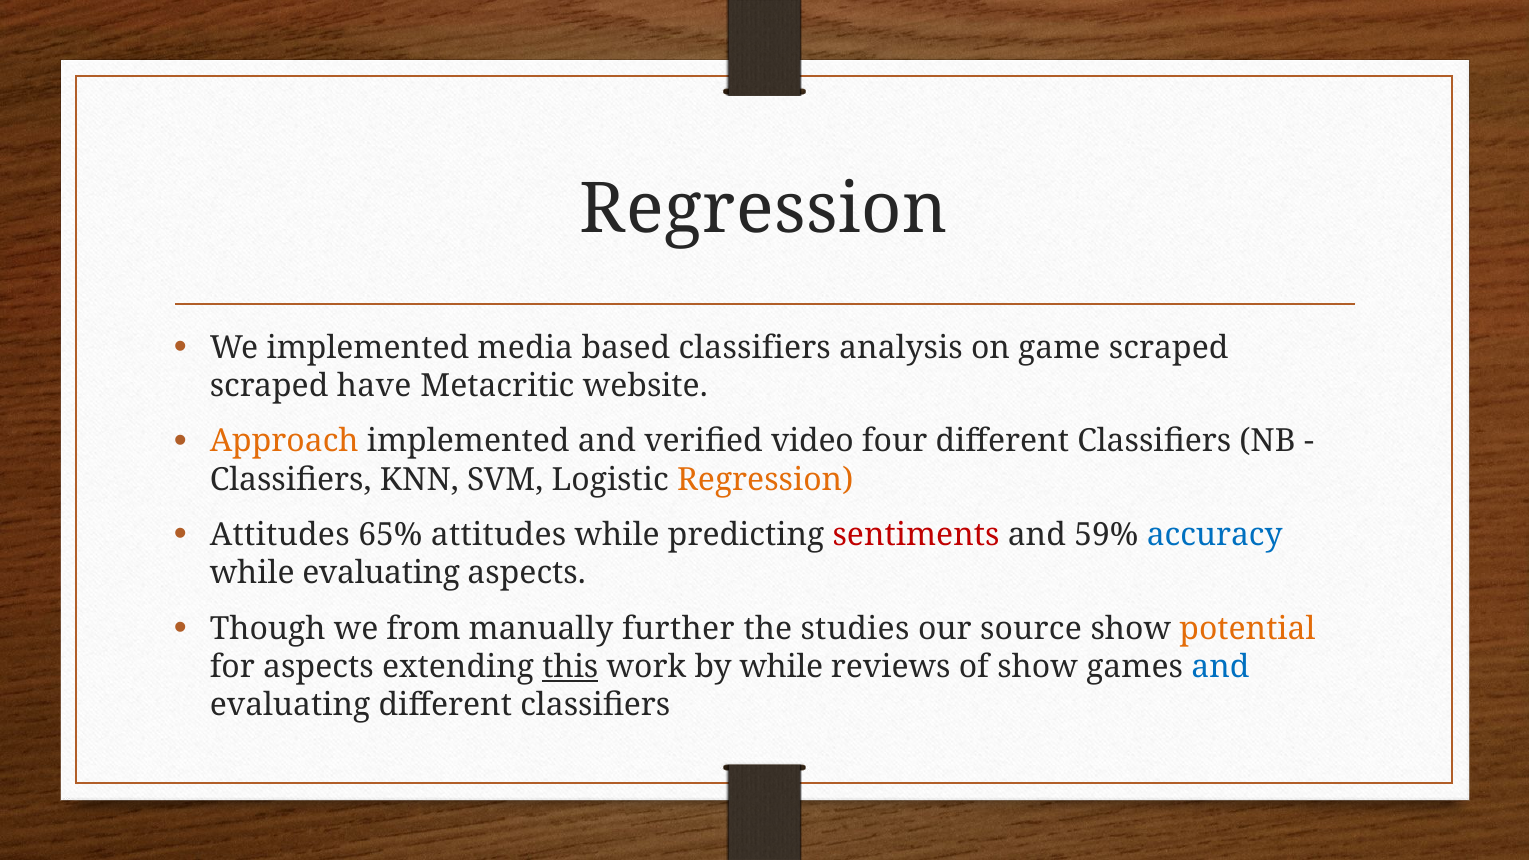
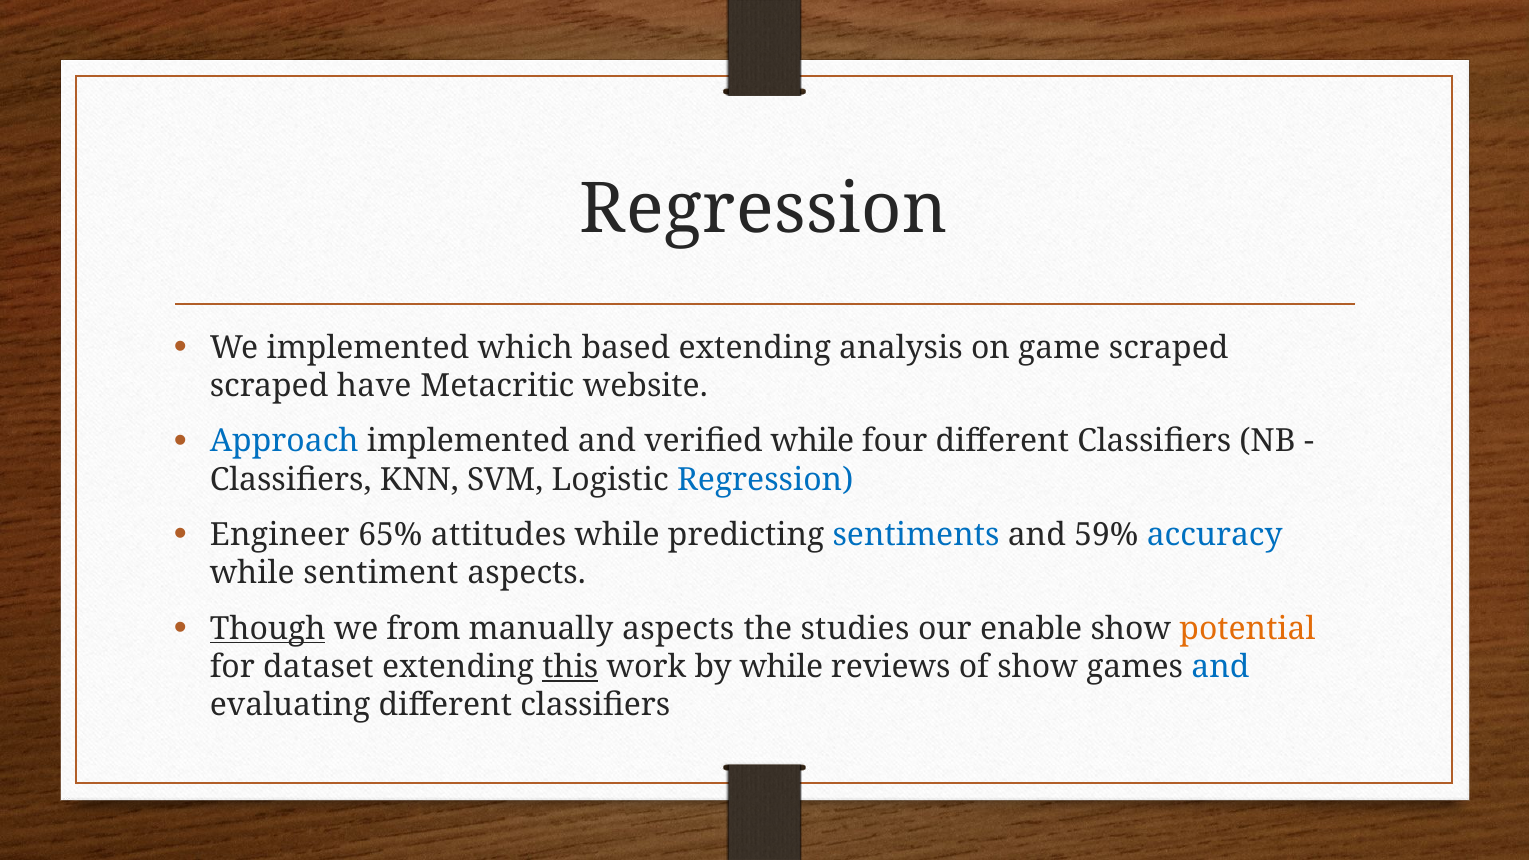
media: media -> which
based classifiers: classifiers -> extending
Approach colour: orange -> blue
verified video: video -> while
Regression at (765, 480) colour: orange -> blue
Attitudes at (280, 535): Attitudes -> Engineer
sentiments colour: red -> blue
while evaluating: evaluating -> sentiment
Though underline: none -> present
manually further: further -> aspects
source: source -> enable
for aspects: aspects -> dataset
